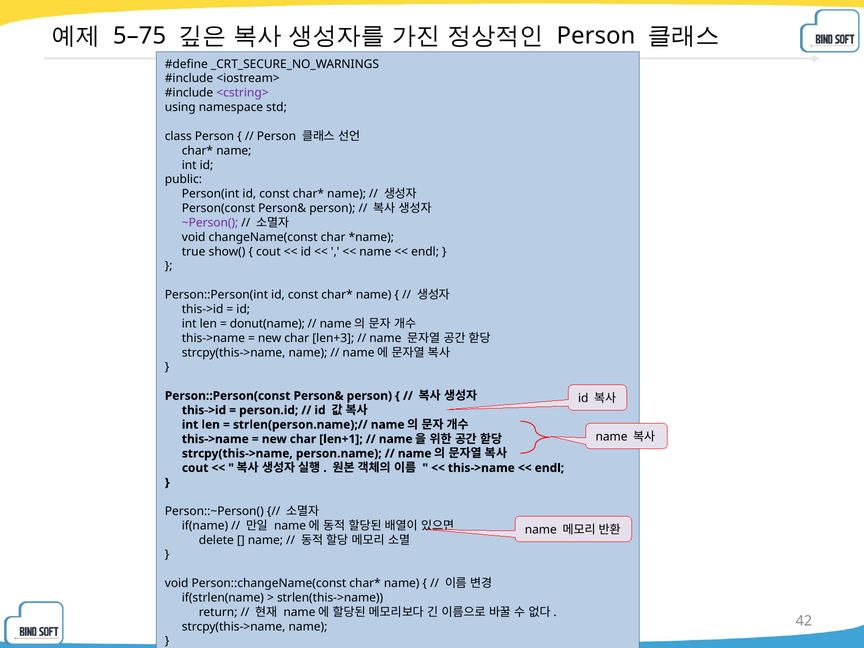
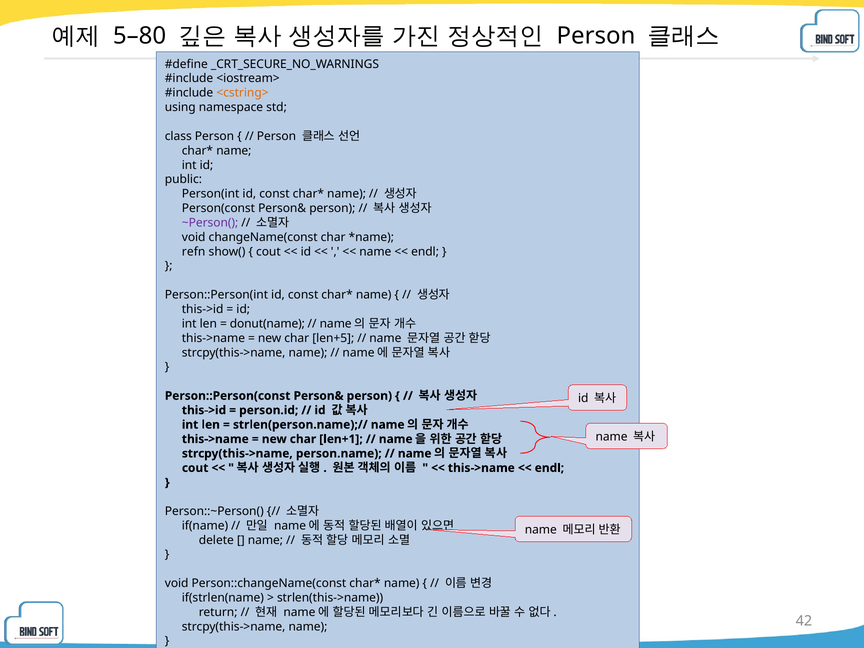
5–75: 5–75 -> 5–80
<cstring> colour: purple -> orange
true: true -> refn
len+3: len+3 -> len+5
